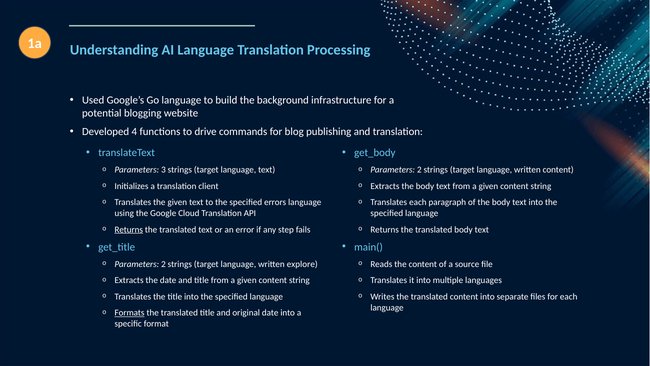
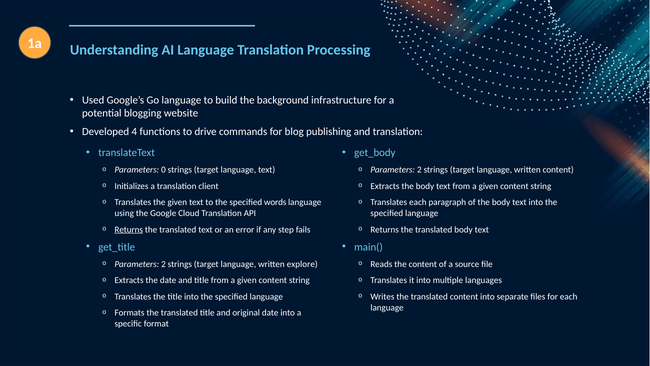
3: 3 -> 0
errors: errors -> words
Formats underline: present -> none
